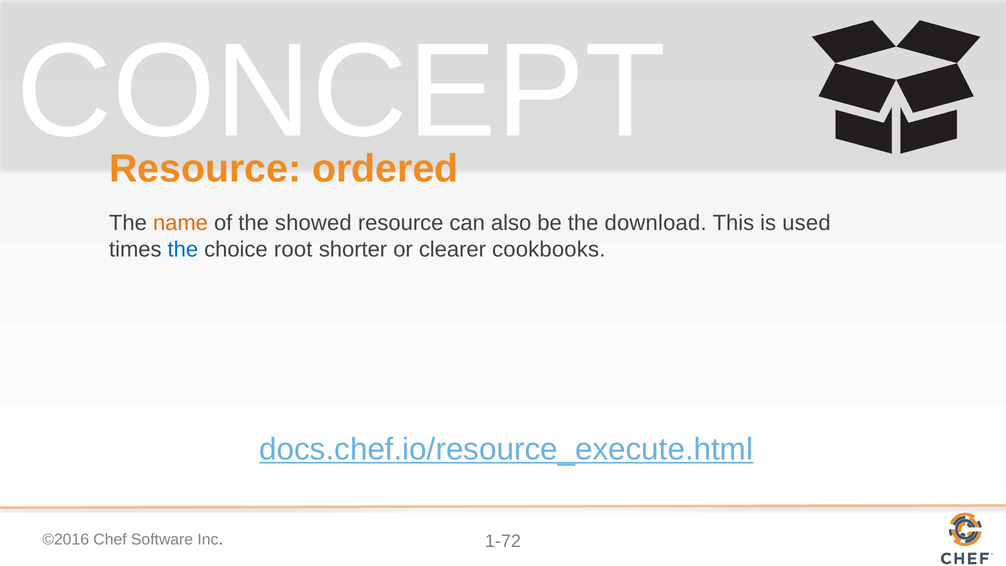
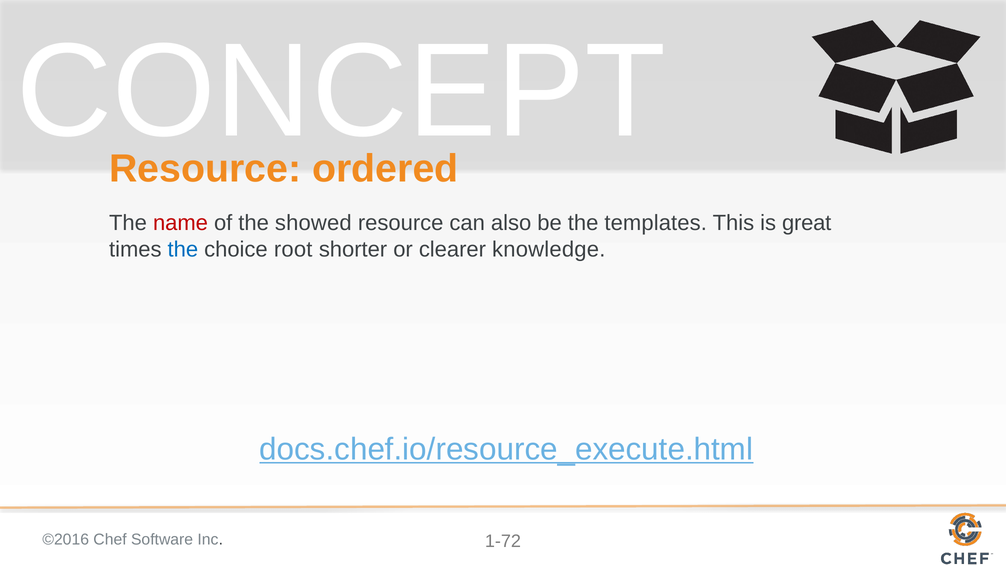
name colour: orange -> red
download: download -> templates
used: used -> great
cookbooks: cookbooks -> knowledge
